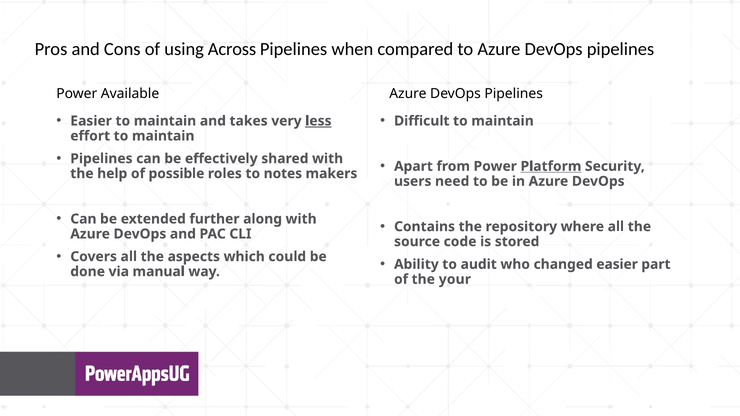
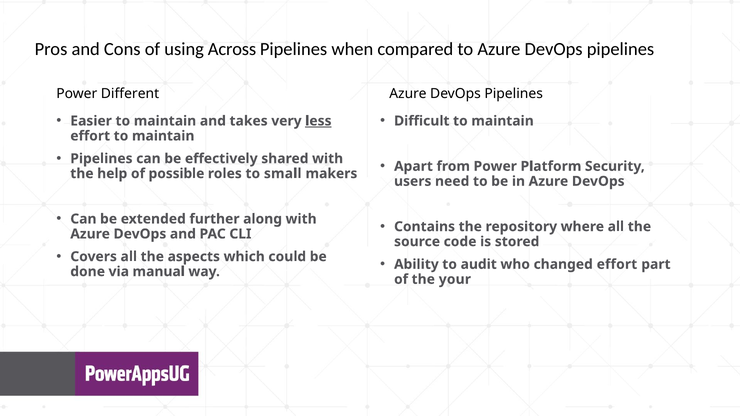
Available: Available -> Different
Platform underline: present -> none
notes: notes -> small
changed easier: easier -> effort
